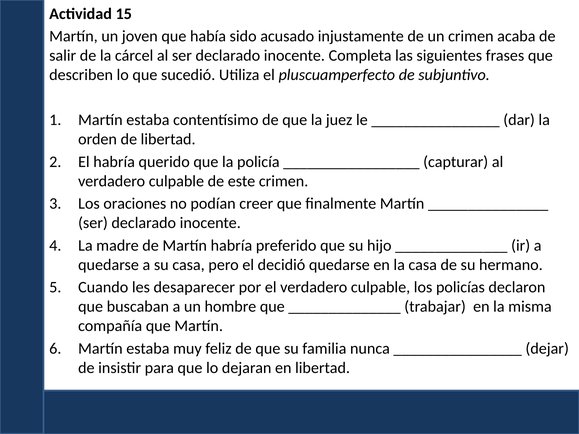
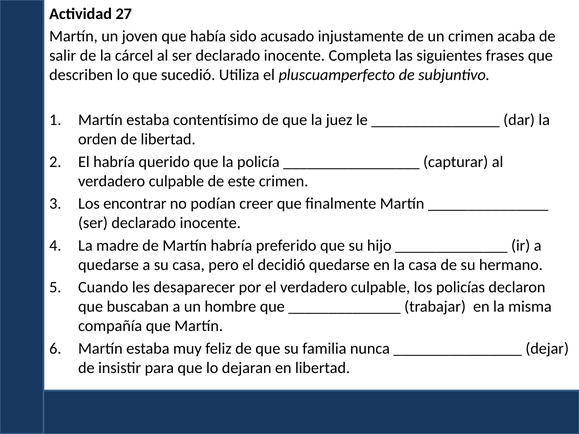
15: 15 -> 27
oraciones: oraciones -> encontrar
